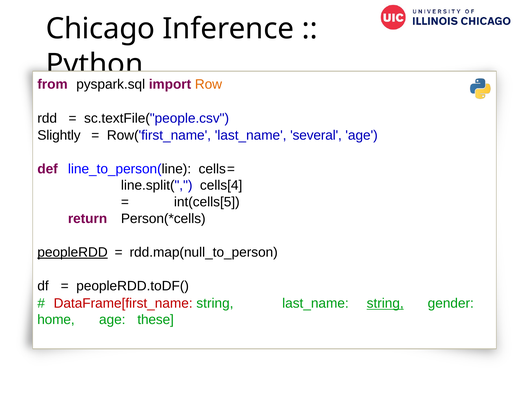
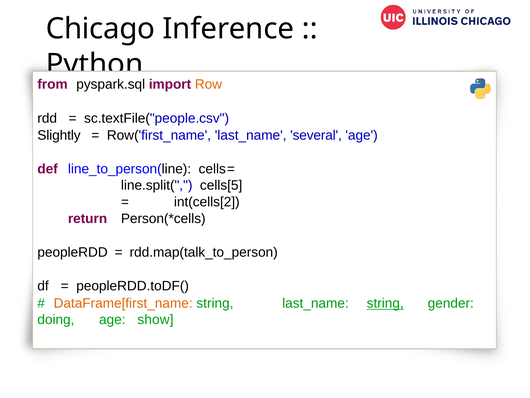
cells[4: cells[4 -> cells[5
int(cells[5: int(cells[5 -> int(cells[2
peopleRDD underline: present -> none
rdd.map(null_to_person: rdd.map(null_to_person -> rdd.map(talk_to_person
DataFrame[first_name colour: red -> orange
home: home -> doing
these: these -> show
